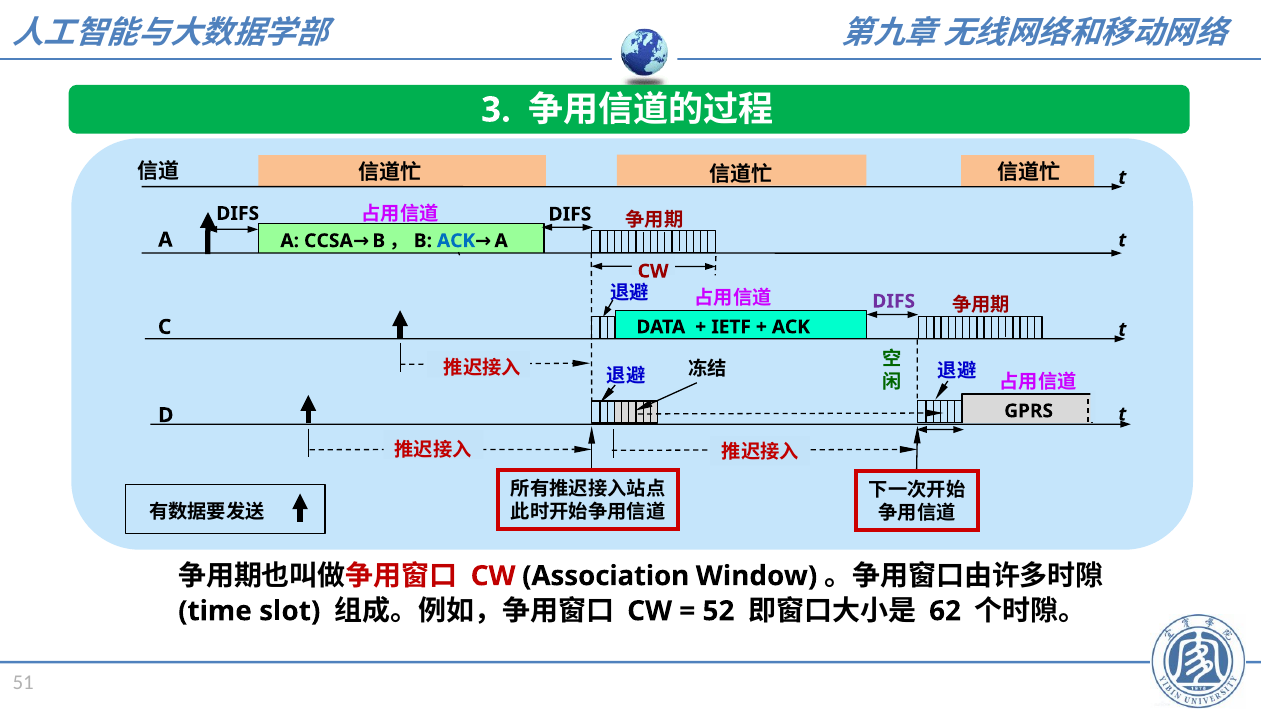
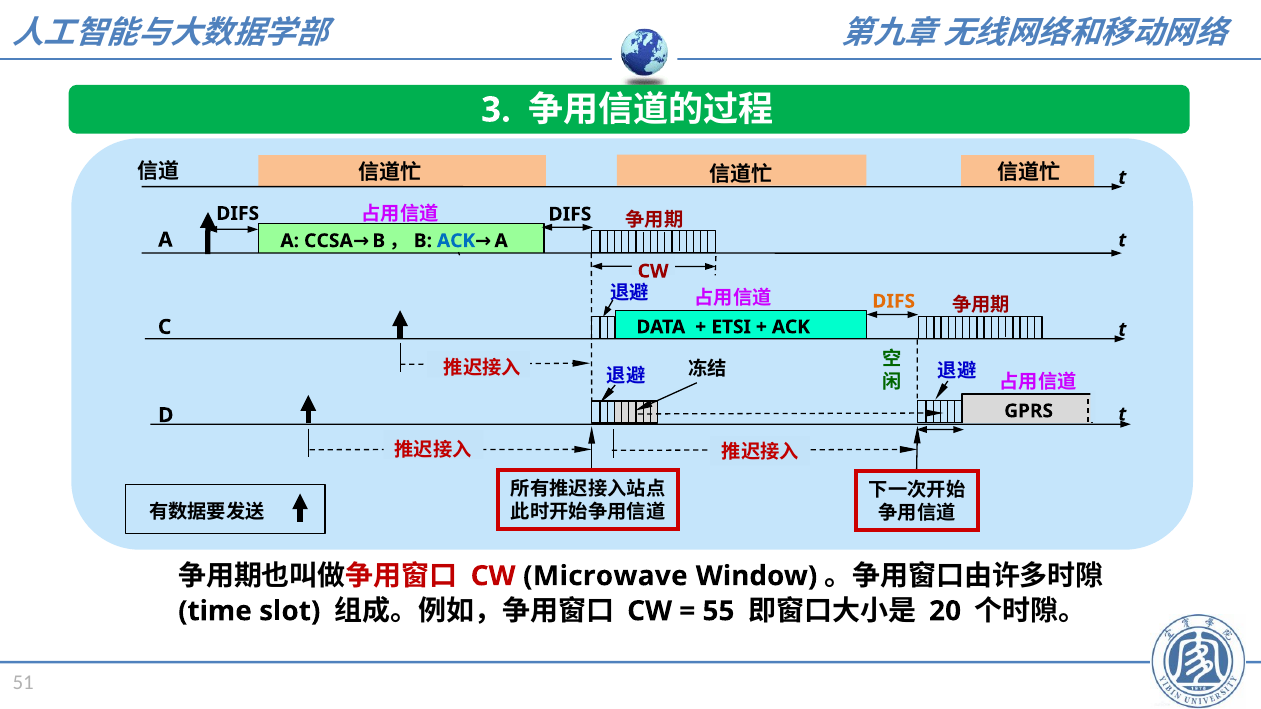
DIFS at (894, 301) colour: purple -> orange
IETF: IETF -> ETSI
Association: Association -> Microwave
52: 52 -> 55
62: 62 -> 20
